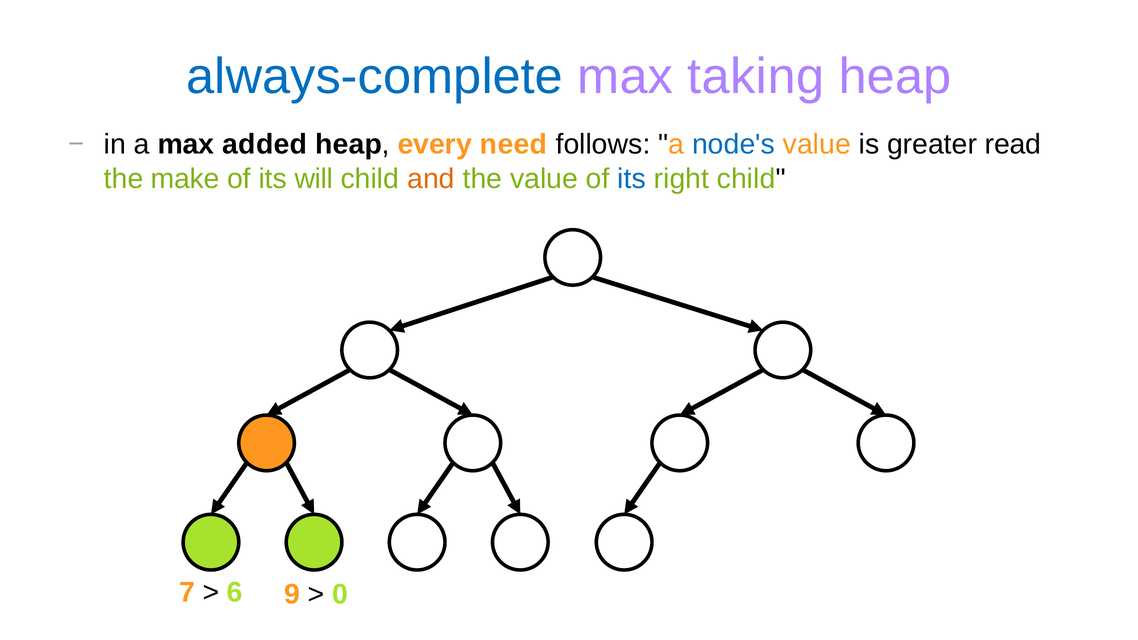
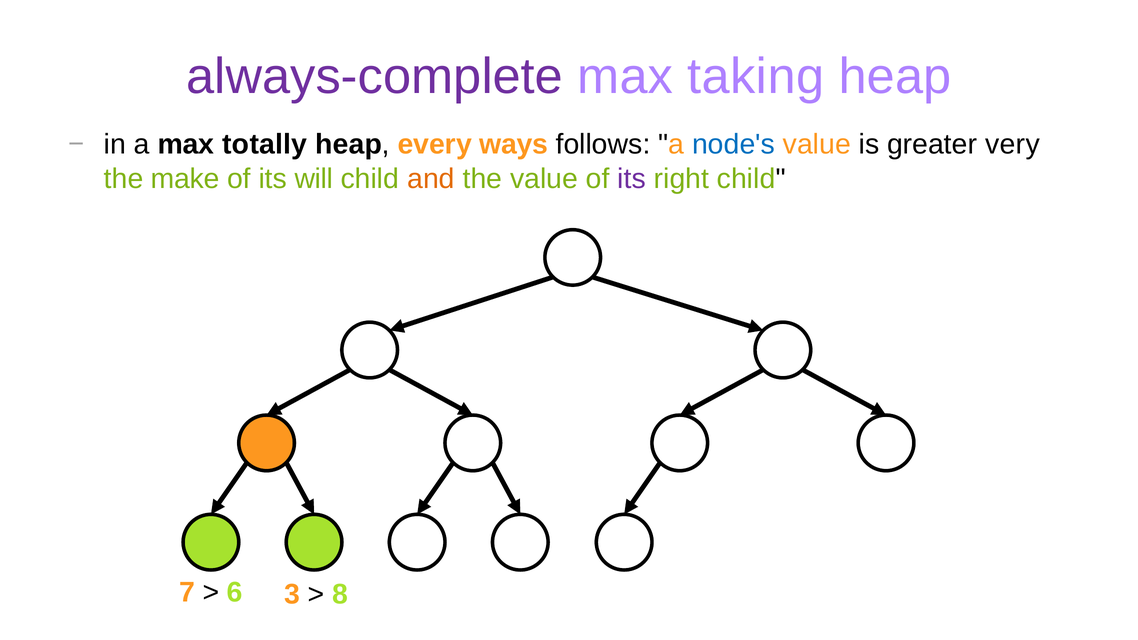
always-complete colour: blue -> purple
added: added -> totally
need: need -> ways
read: read -> very
its at (632, 179) colour: blue -> purple
9 at (292, 595): 9 -> 3
0: 0 -> 8
